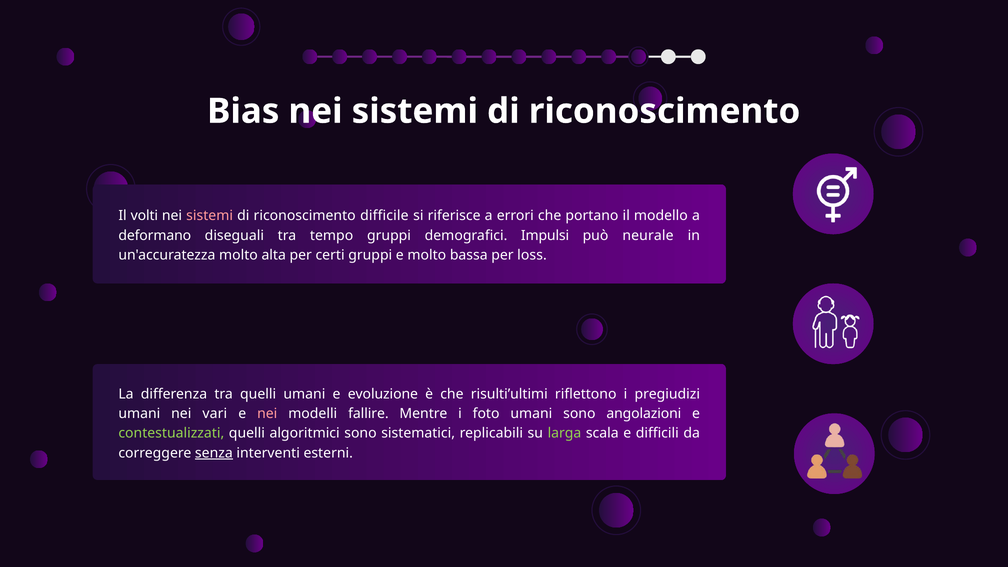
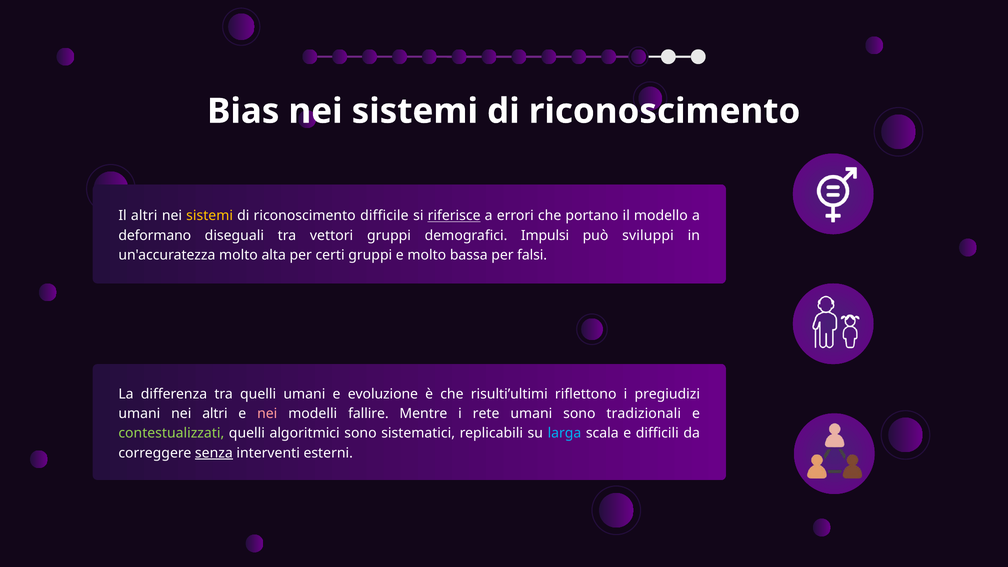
Il volti: volti -> altri
sistemi at (210, 216) colour: pink -> yellow
riferisce underline: none -> present
tempo: tempo -> vettori
neurale: neurale -> sviluppi
loss: loss -> falsi
nei vari: vari -> altri
foto: foto -> rete
angolazioni: angolazioni -> tradizionali
larga colour: light green -> light blue
